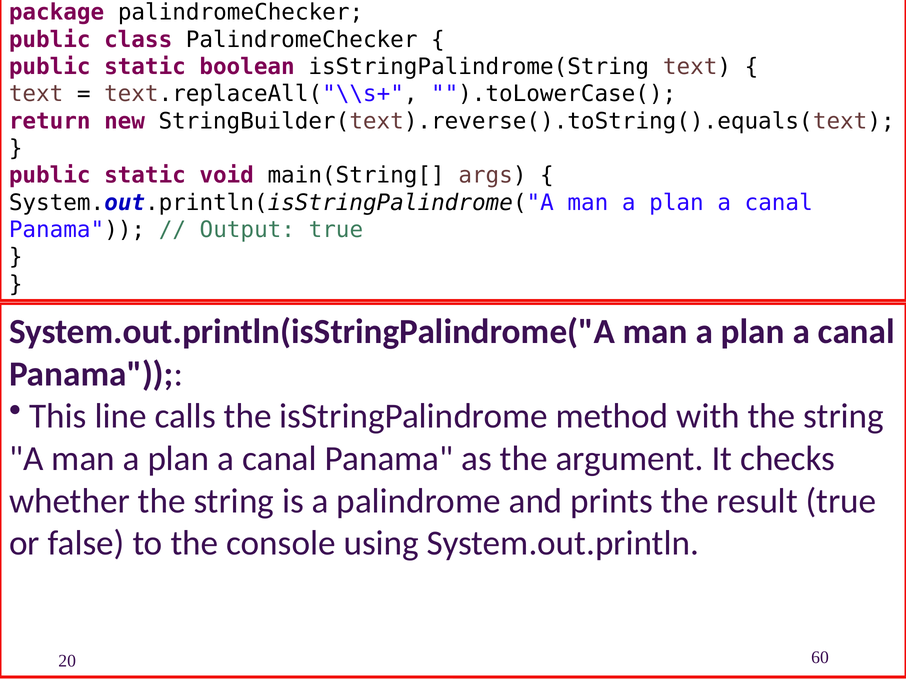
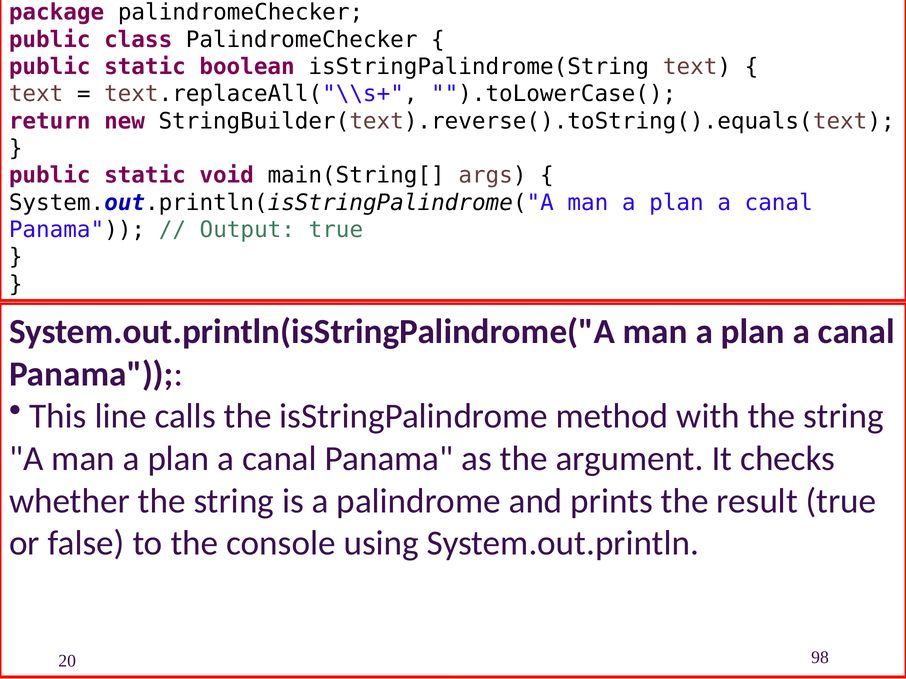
60: 60 -> 98
